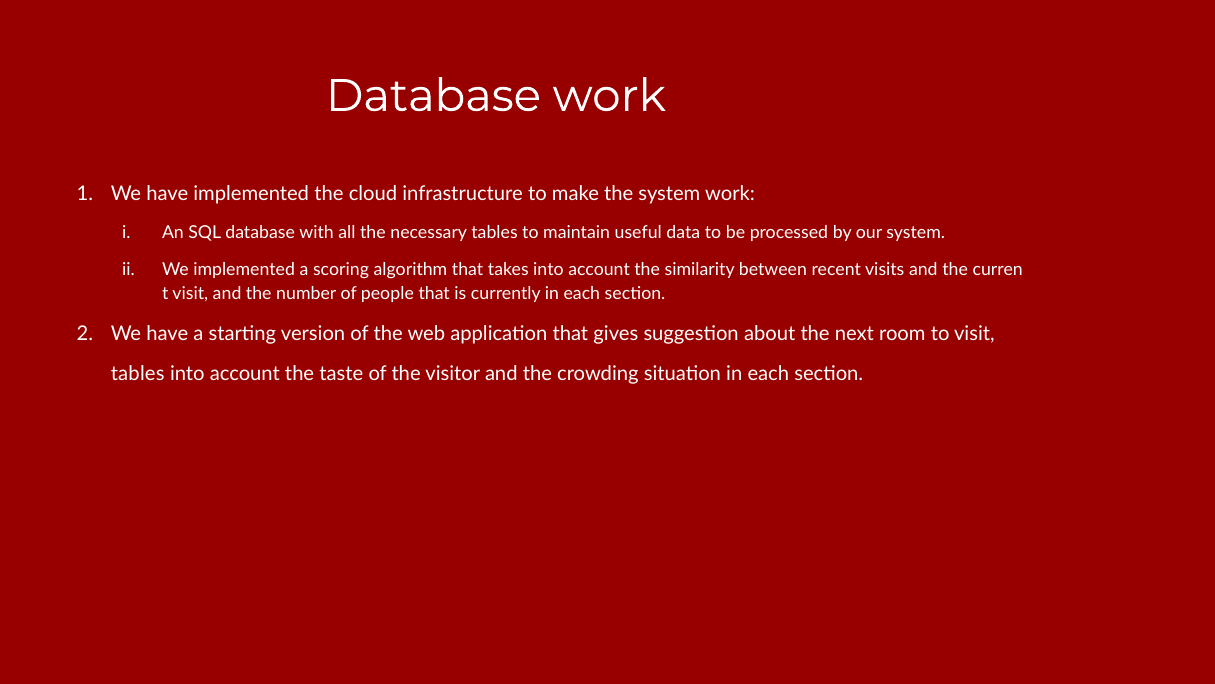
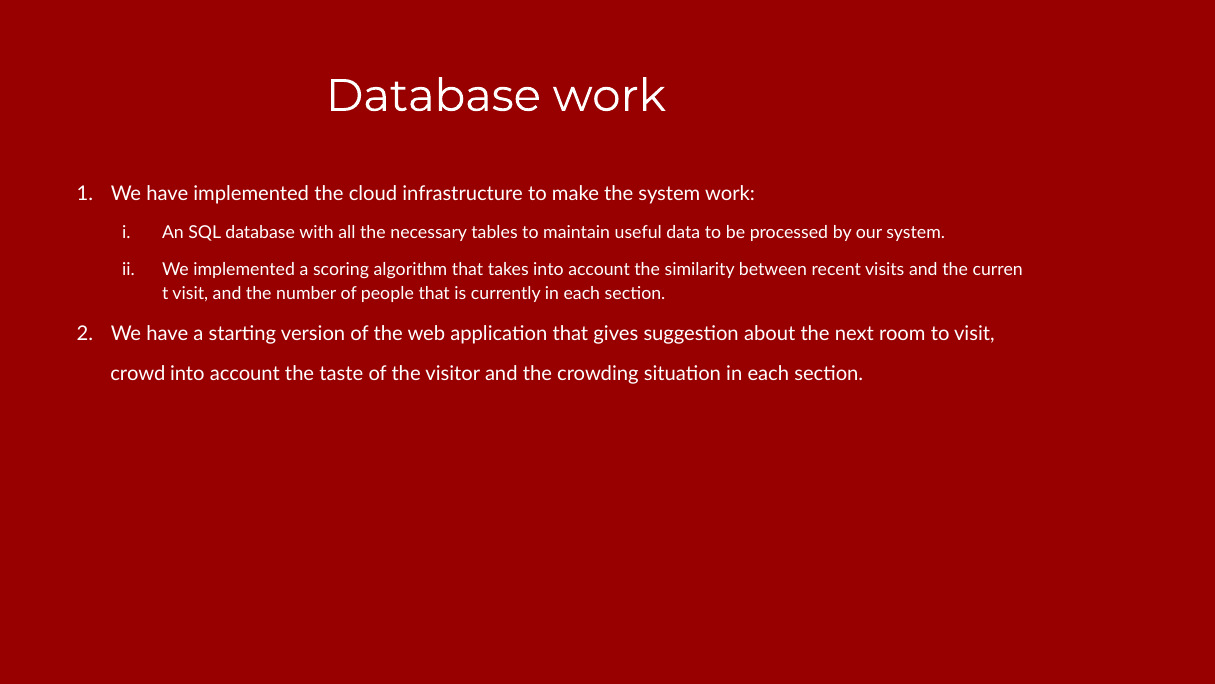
tables at (138, 374): tables -> crowd
